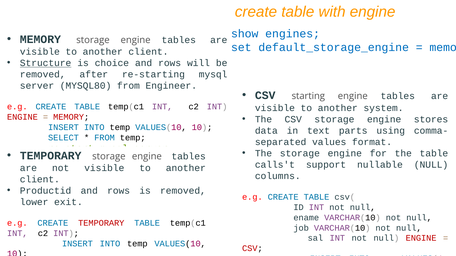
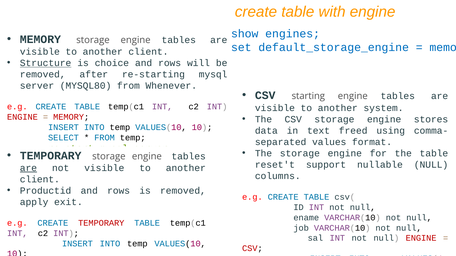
Engineer: Engineer -> Whenever
parts: parts -> freed
calls't: calls't -> reset't
are at (28, 168) underline: none -> present
lower: lower -> apply
